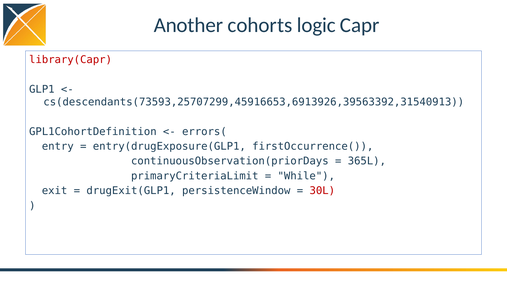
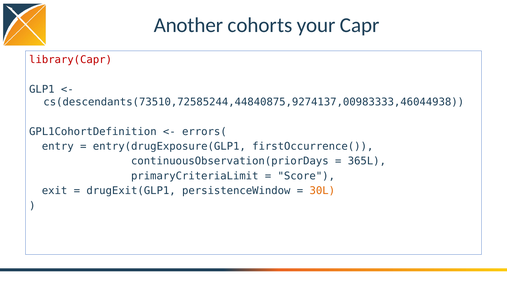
logic: logic -> your
cs(descendants(73593,25707299,45916653,6913926,39563392,31540913: cs(descendants(73593,25707299,45916653,6913926,39563392,31540913 -> cs(descendants(73510,72585244,44840875,9274137,00983333,46044938
While: While -> Score
30L colour: red -> orange
